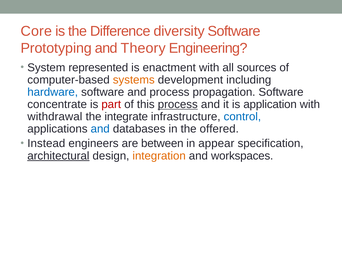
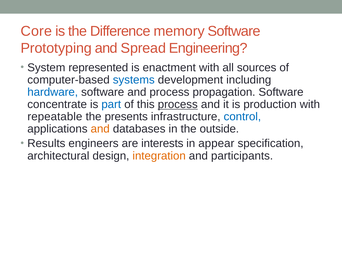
diversity: diversity -> memory
Theory: Theory -> Spread
systems colour: orange -> blue
part colour: red -> blue
application: application -> production
withdrawal: withdrawal -> repeatable
integrate: integrate -> presents
and at (100, 129) colour: blue -> orange
offered: offered -> outside
Instead: Instead -> Results
between: between -> interests
architectural underline: present -> none
workspaces: workspaces -> participants
